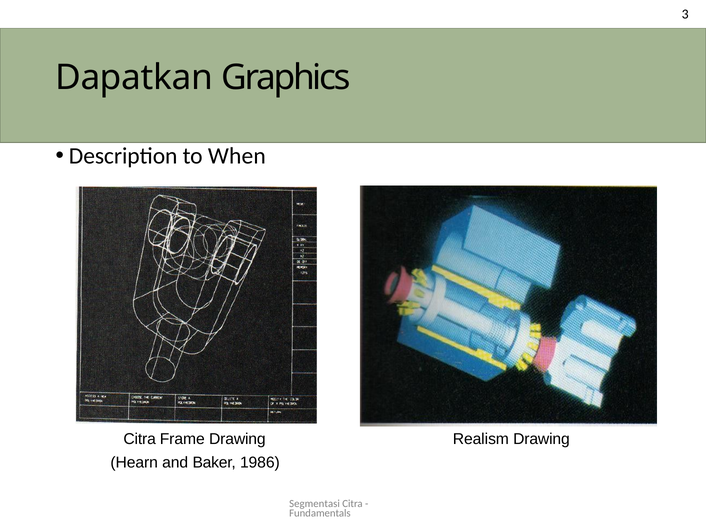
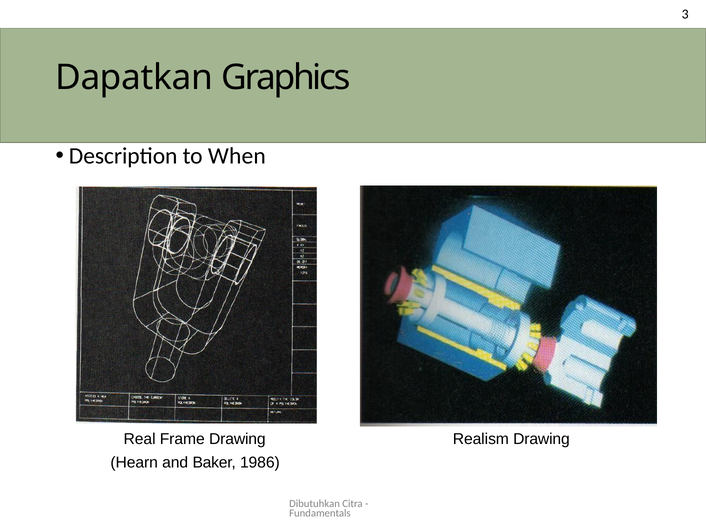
Citra at (140, 439): Citra -> Real
Segmentasi: Segmentasi -> Dibutuhkan
